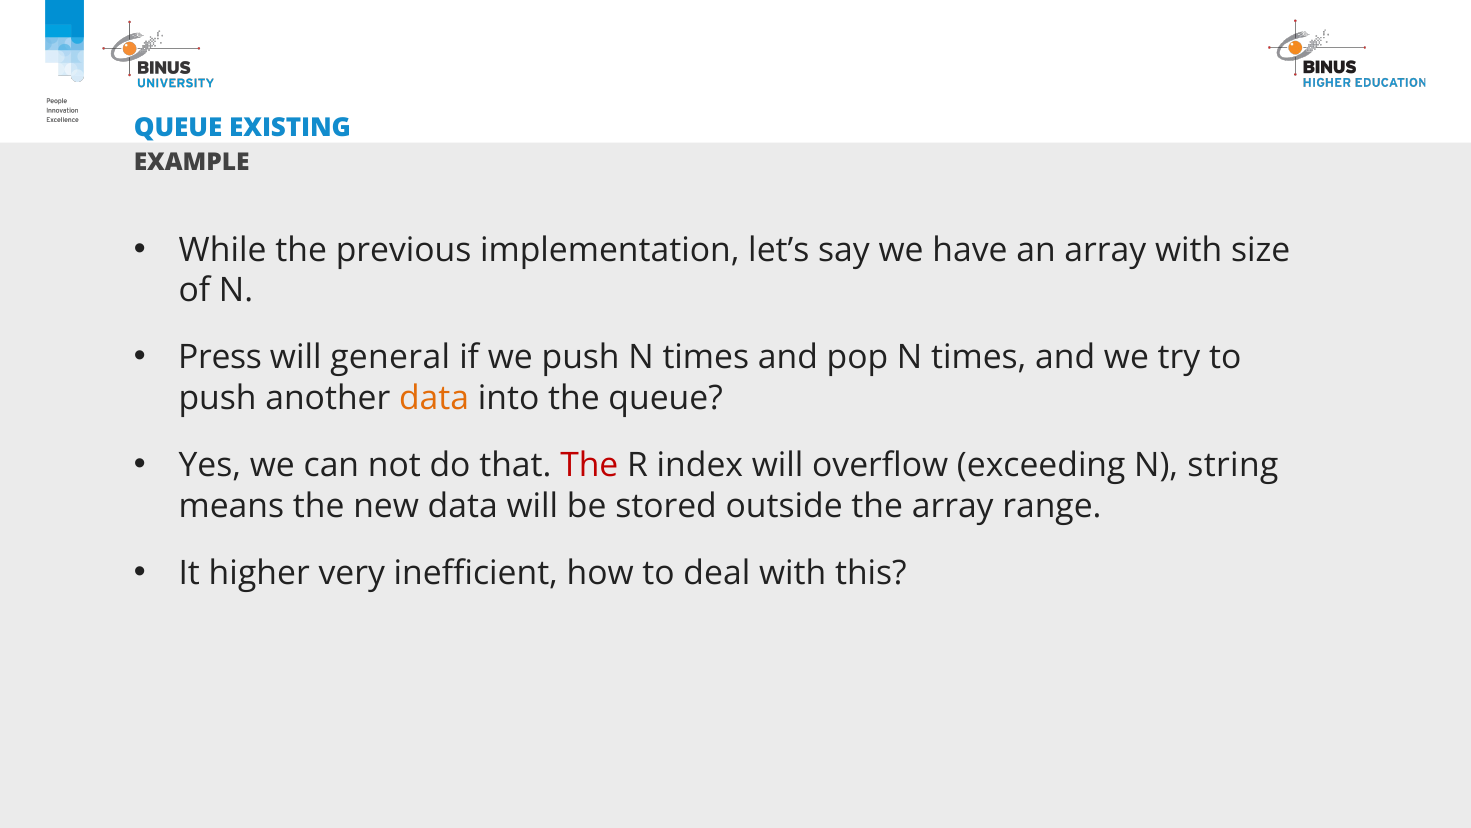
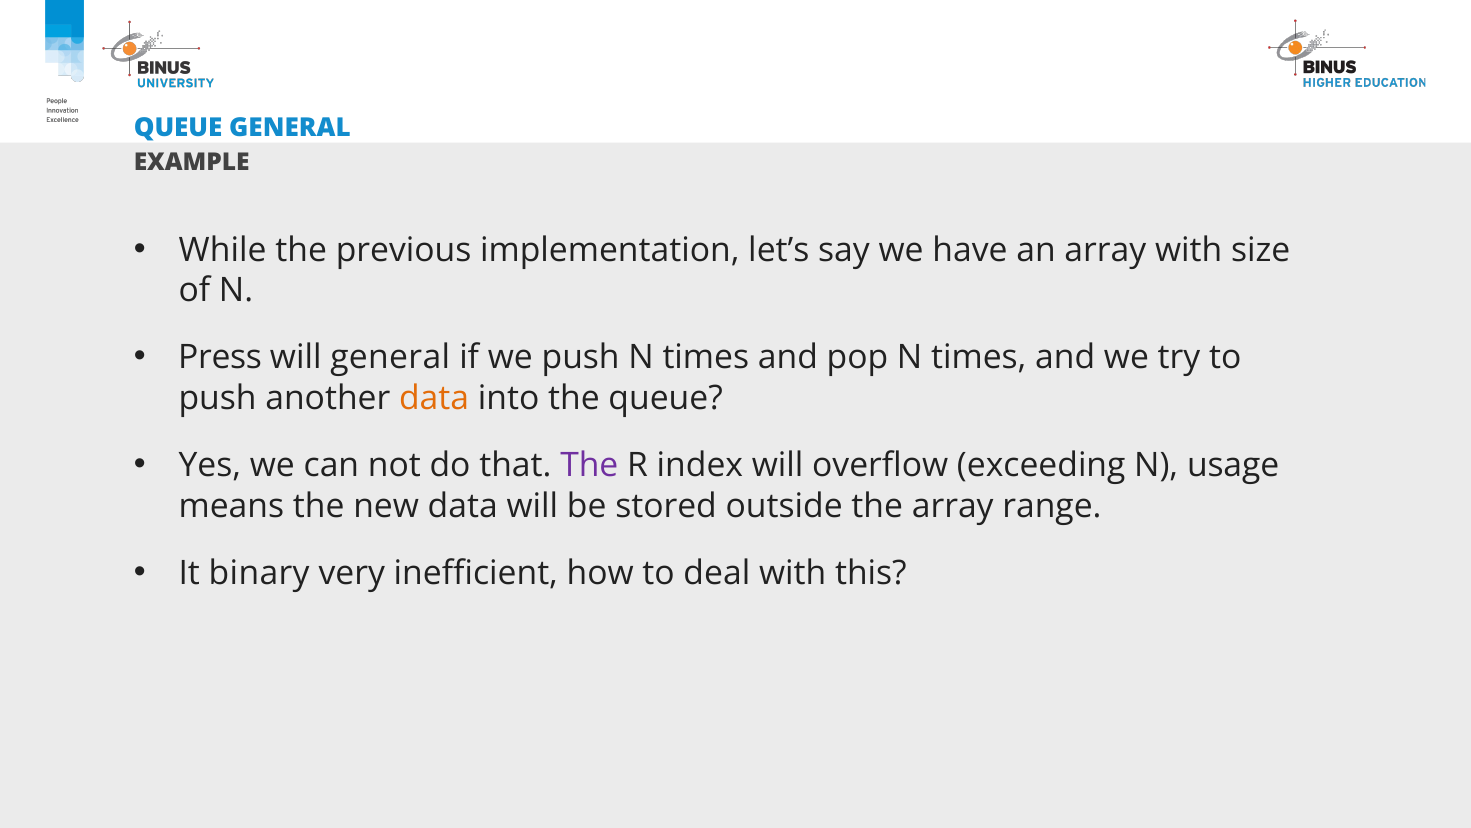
QUEUE EXISTING: EXISTING -> GENERAL
The at (589, 465) colour: red -> purple
string: string -> usage
higher: higher -> binary
